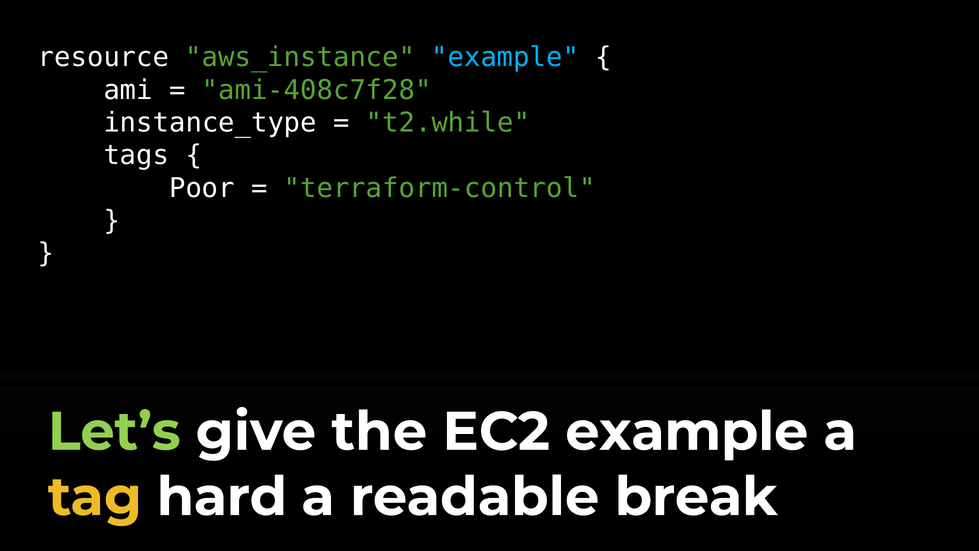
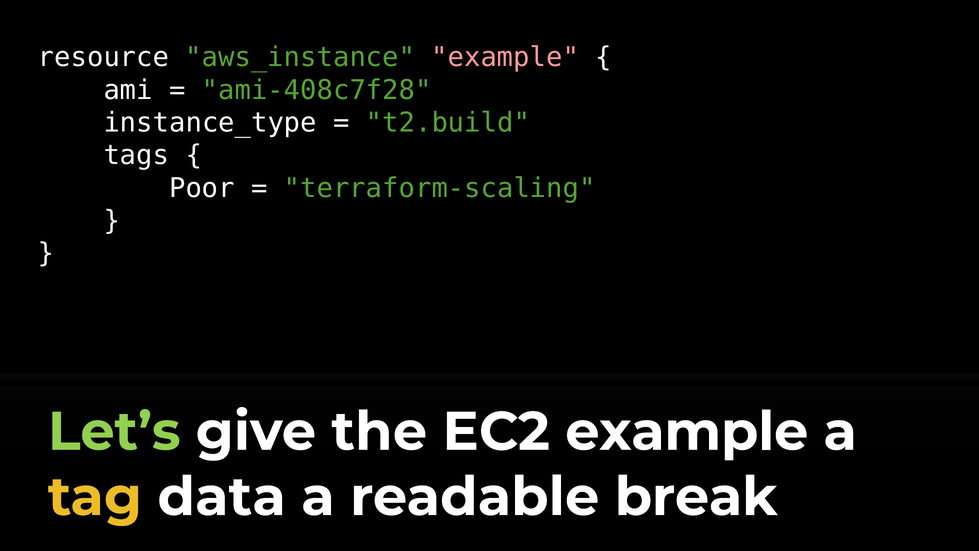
example at (505, 57) colour: light blue -> pink
t2.while: t2.while -> t2.build
terraform-control: terraform-control -> terraform-scaling
hard: hard -> data
